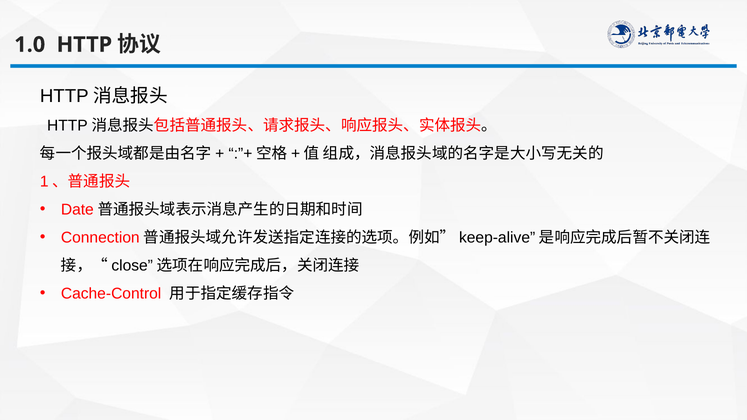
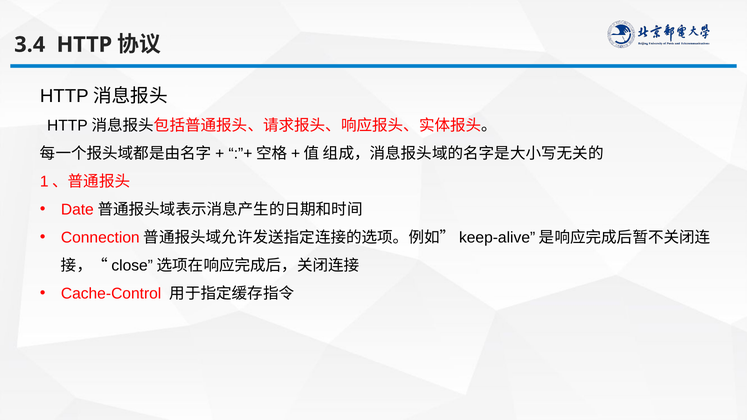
1.0: 1.0 -> 3.4
